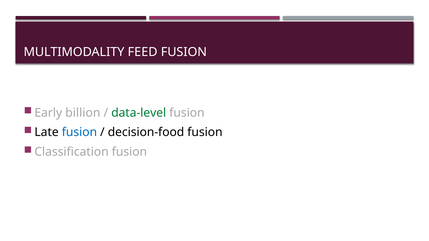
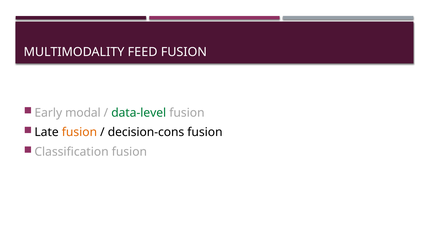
billion: billion -> modal
fusion at (79, 132) colour: blue -> orange
decision-food: decision-food -> decision-cons
